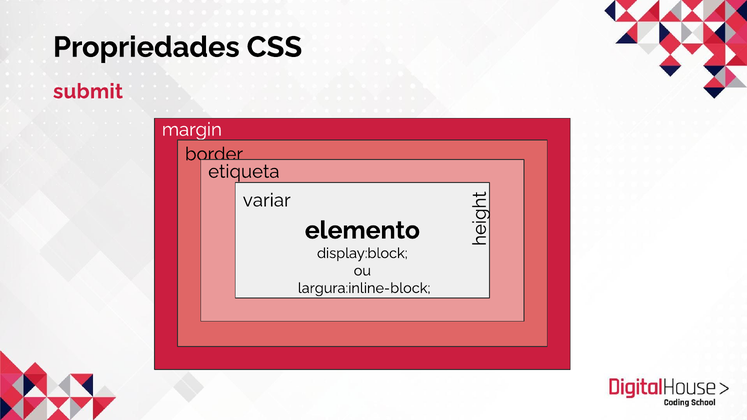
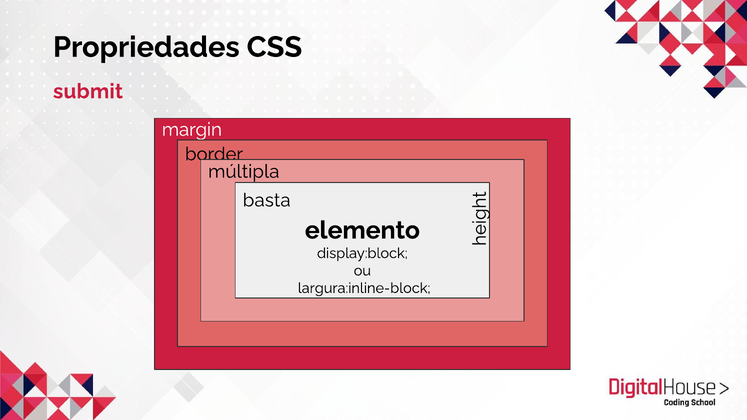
etiqueta: etiqueta -> múltipla
variar: variar -> basta
